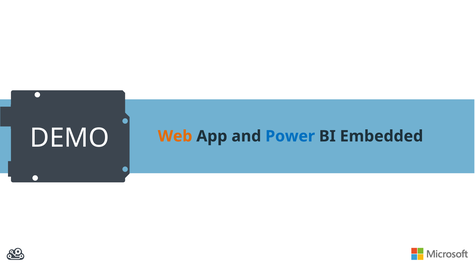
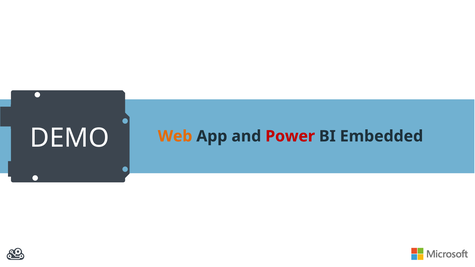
Power colour: blue -> red
